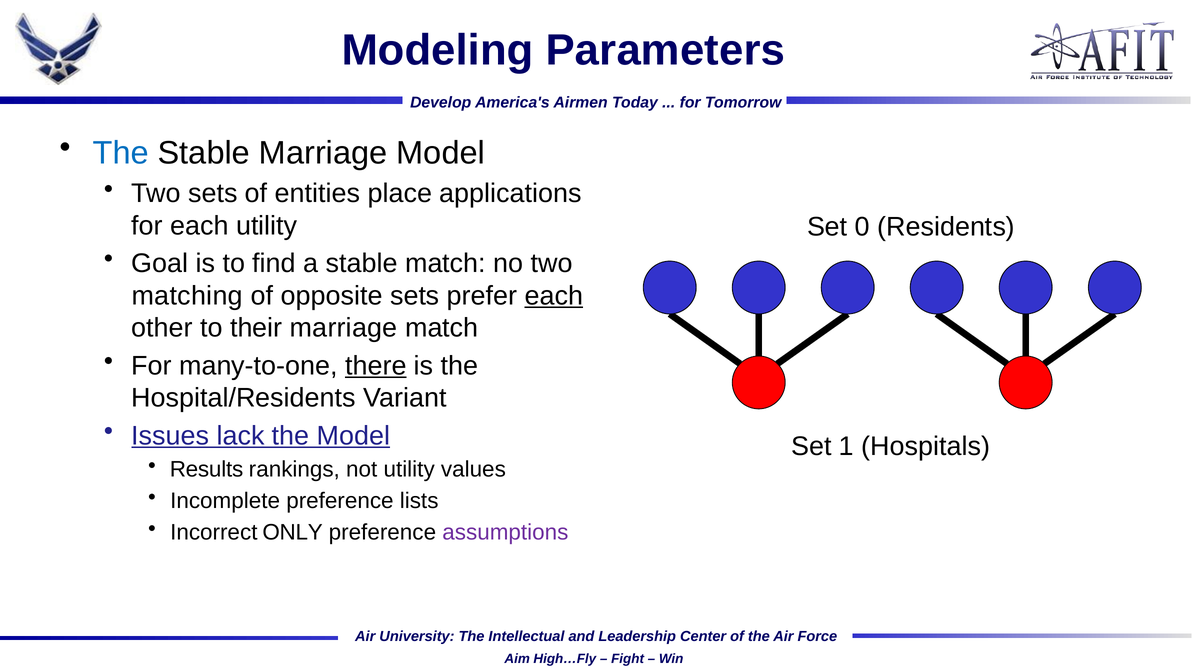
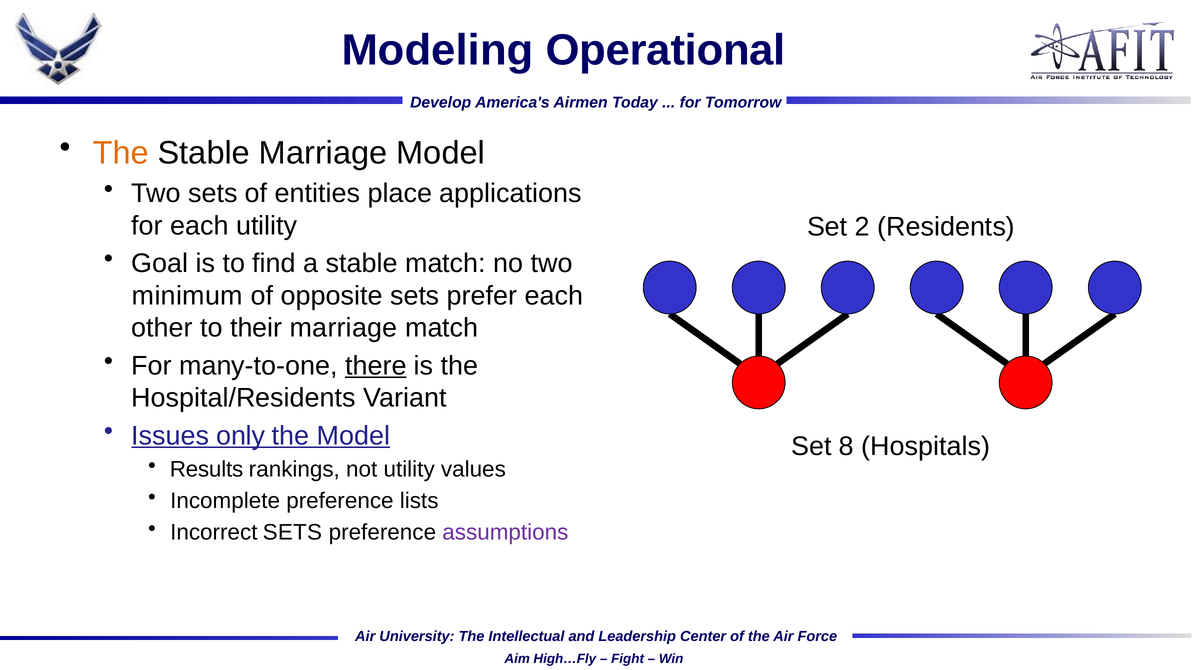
Parameters: Parameters -> Operational
The at (121, 153) colour: blue -> orange
0: 0 -> 2
matching: matching -> minimum
each at (554, 296) underline: present -> none
lack: lack -> only
1: 1 -> 8
Incorrect ONLY: ONLY -> SETS
